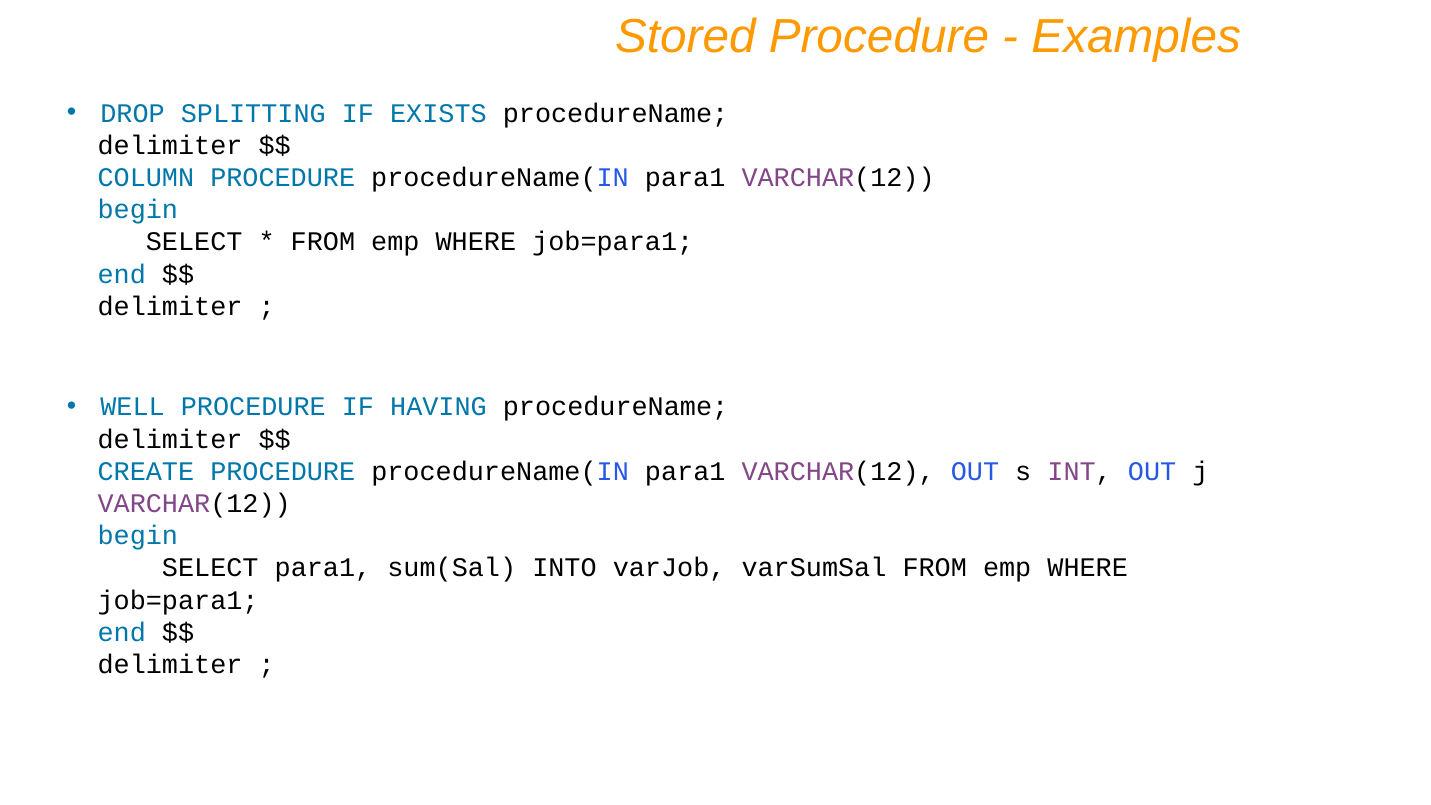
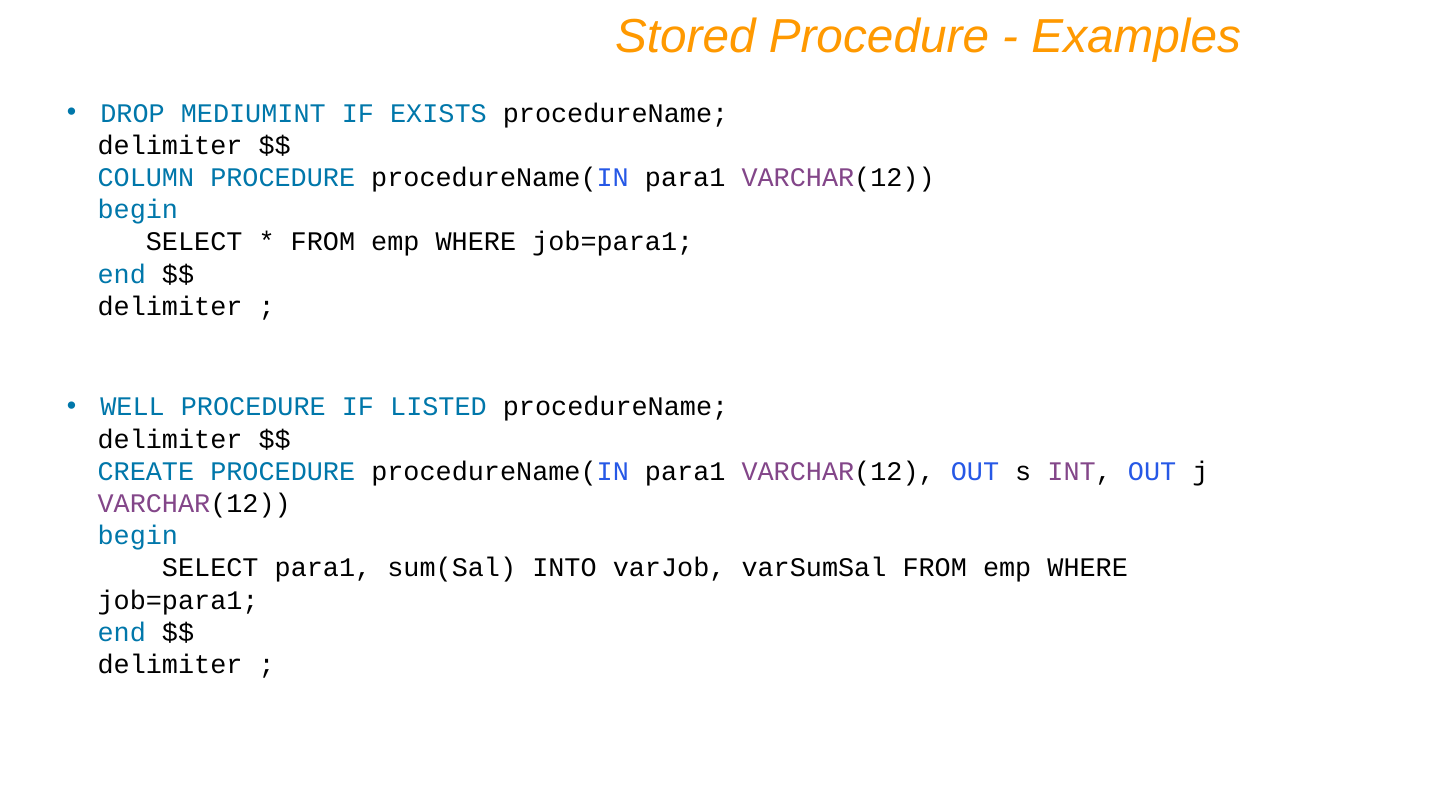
SPLITTING: SPLITTING -> MEDIUMINT
HAVING: HAVING -> LISTED
